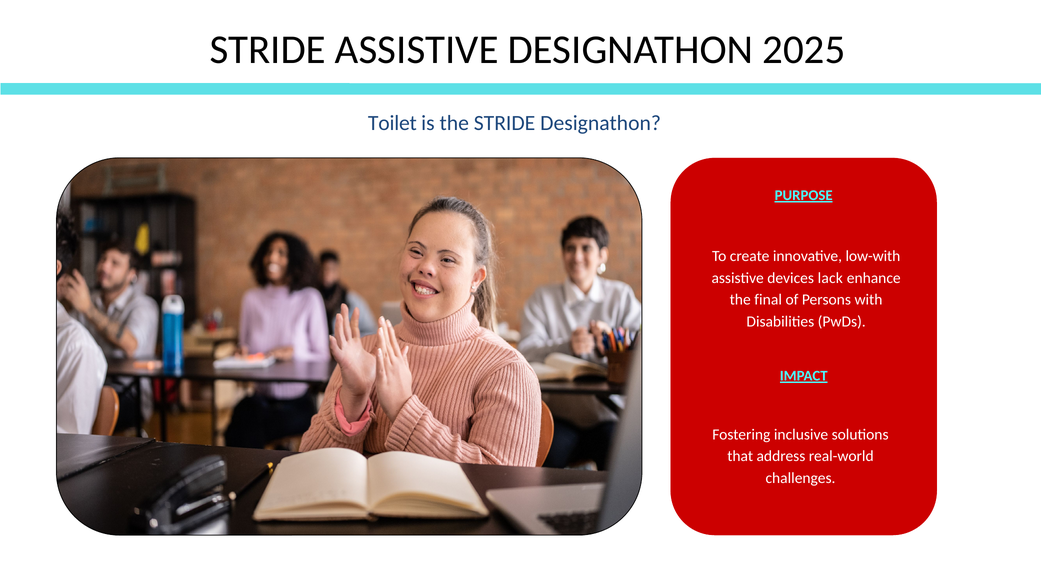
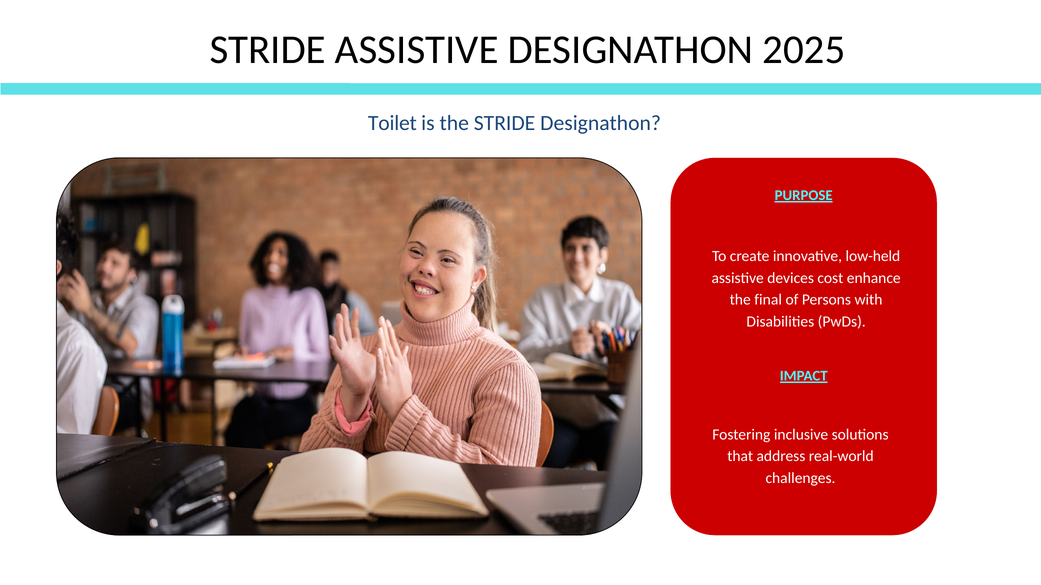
low-with: low-with -> low-held
lack: lack -> cost
